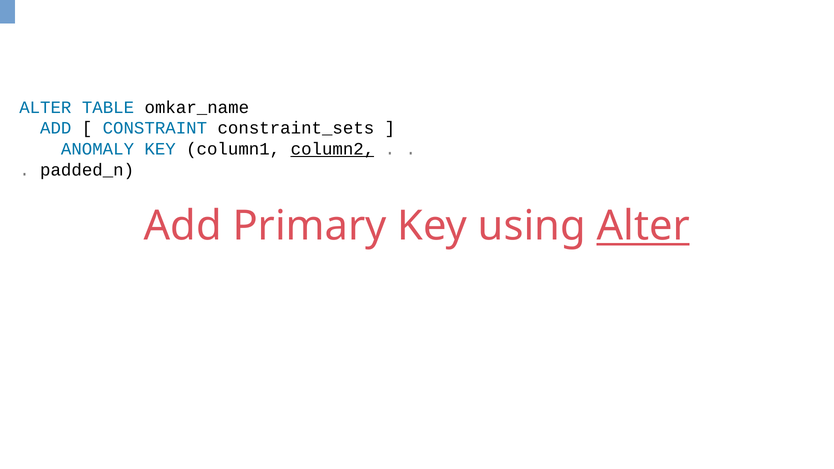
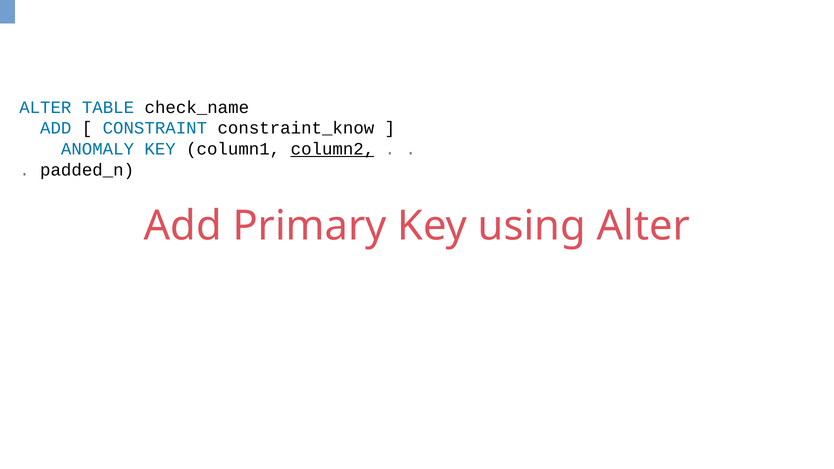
omkar_name: omkar_name -> check_name
constraint_sets: constraint_sets -> constraint_know
Alter at (643, 226) underline: present -> none
